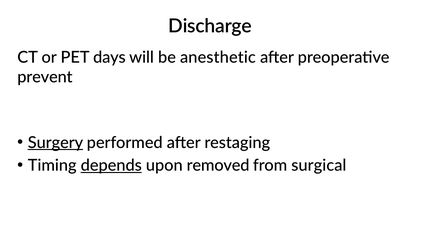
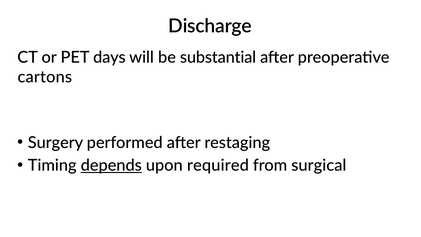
anesthetic: anesthetic -> substantial
prevent: prevent -> cartons
Surgery underline: present -> none
removed: removed -> required
